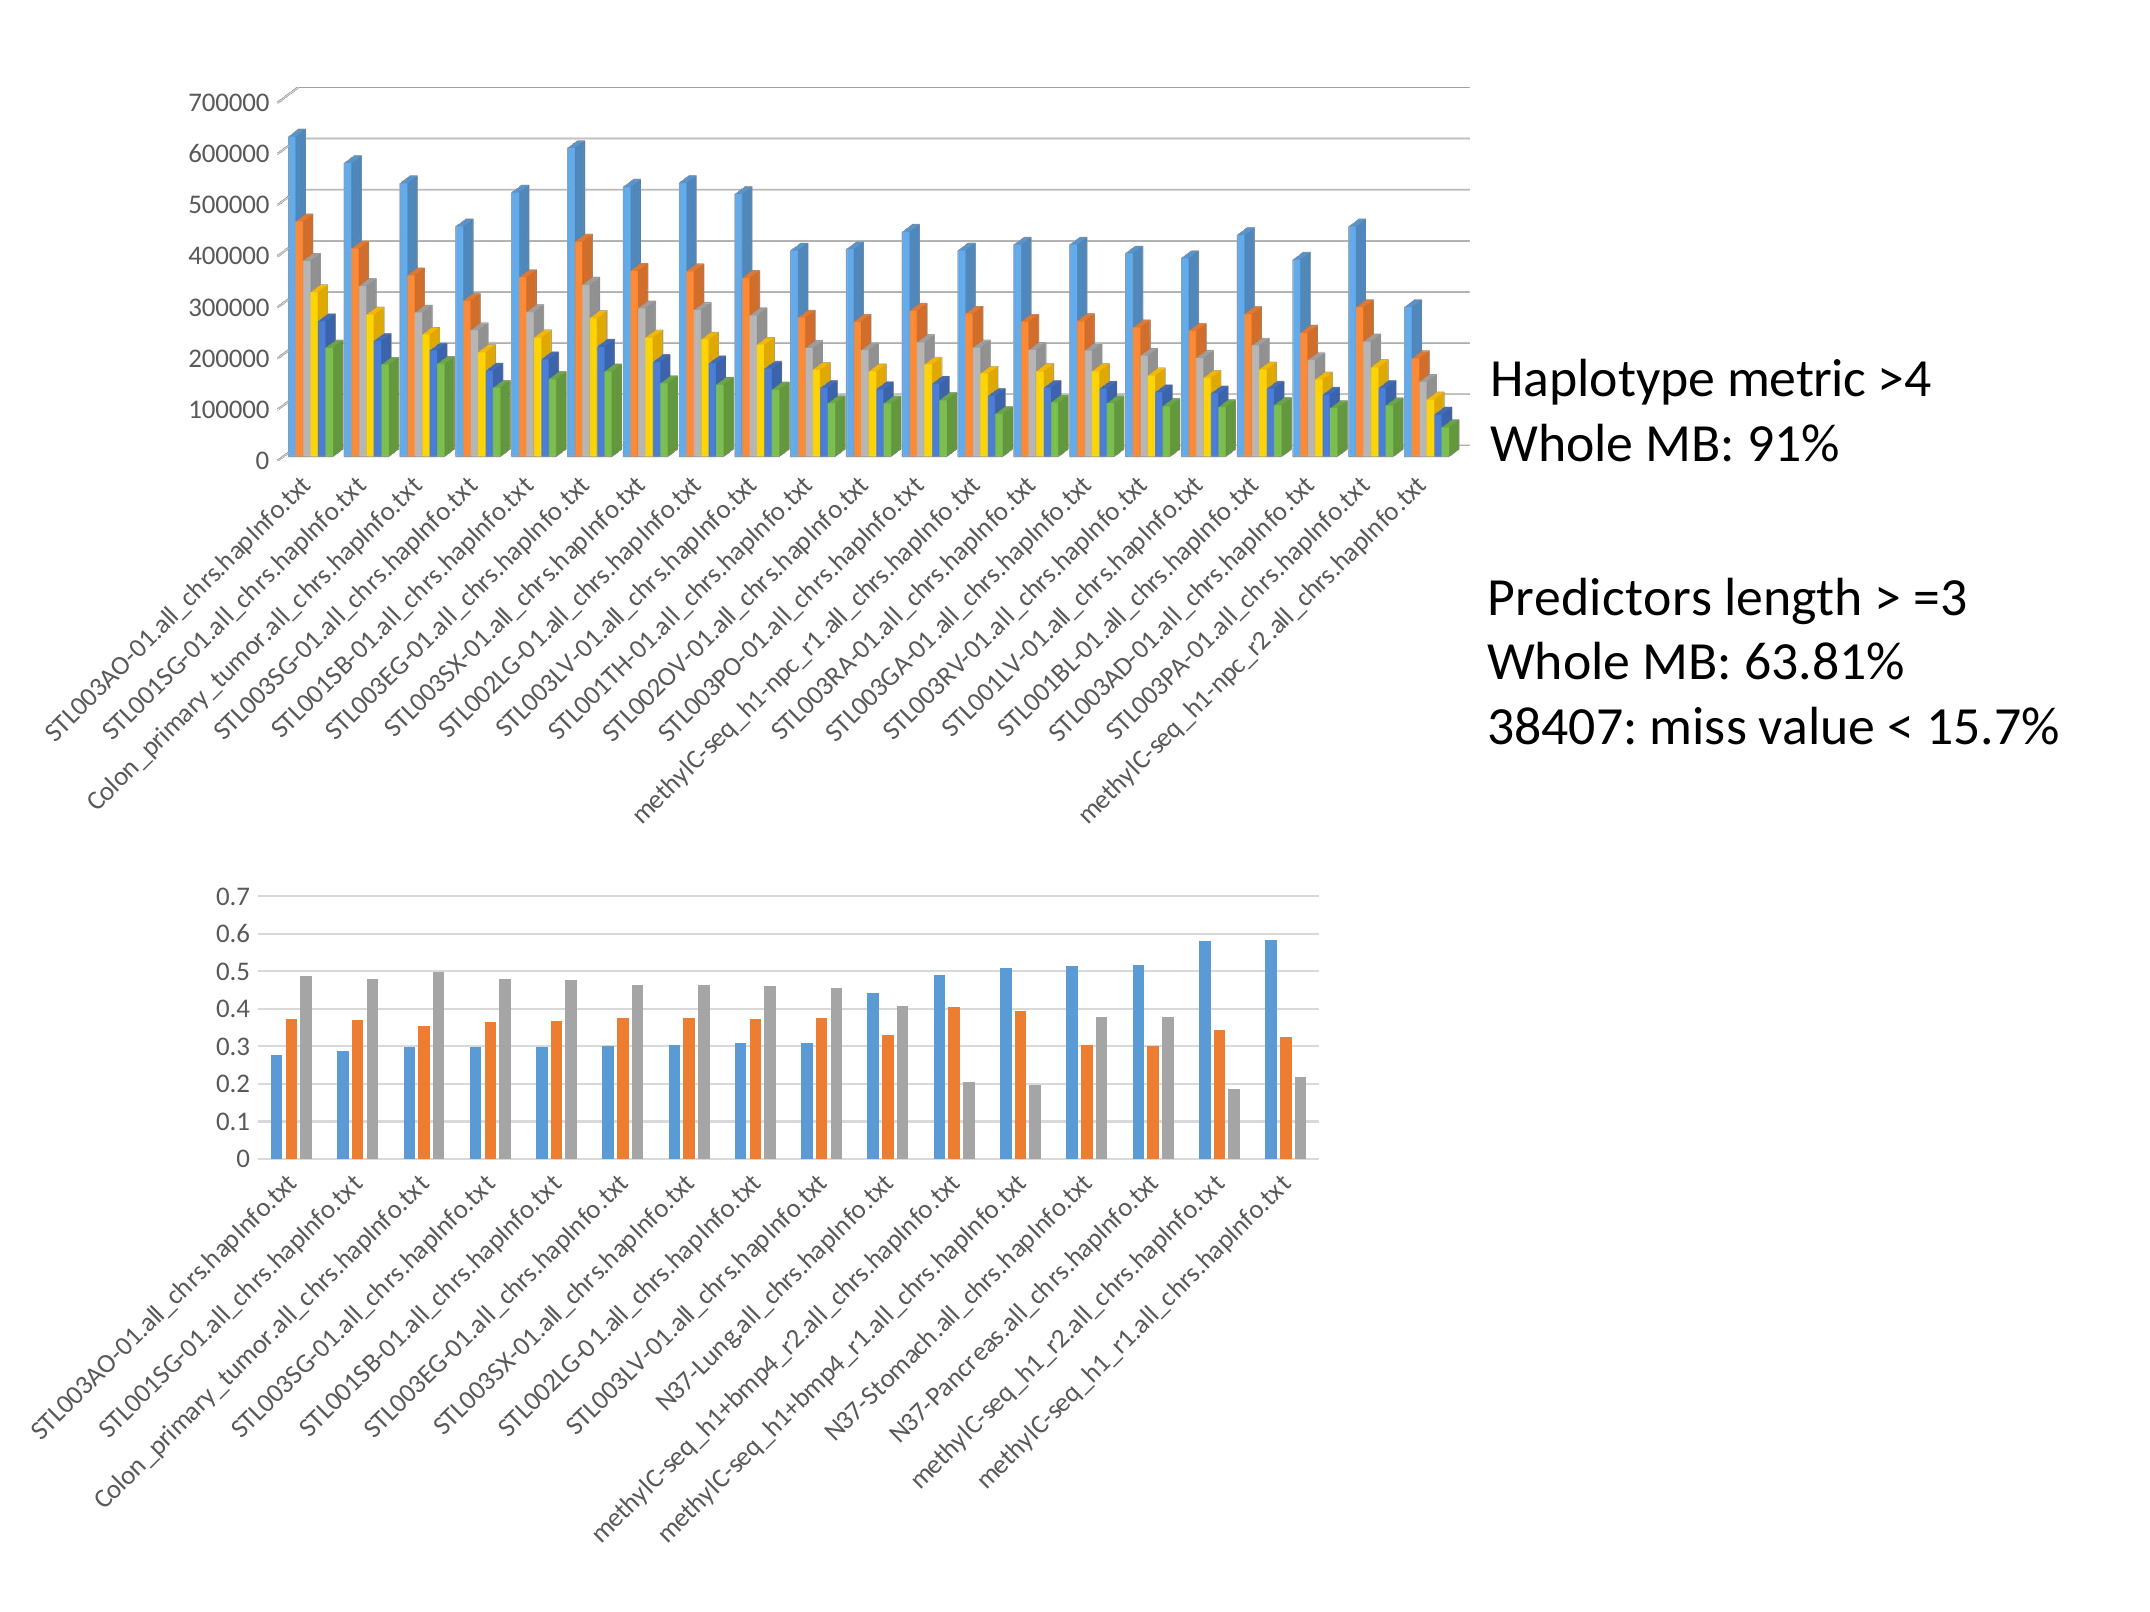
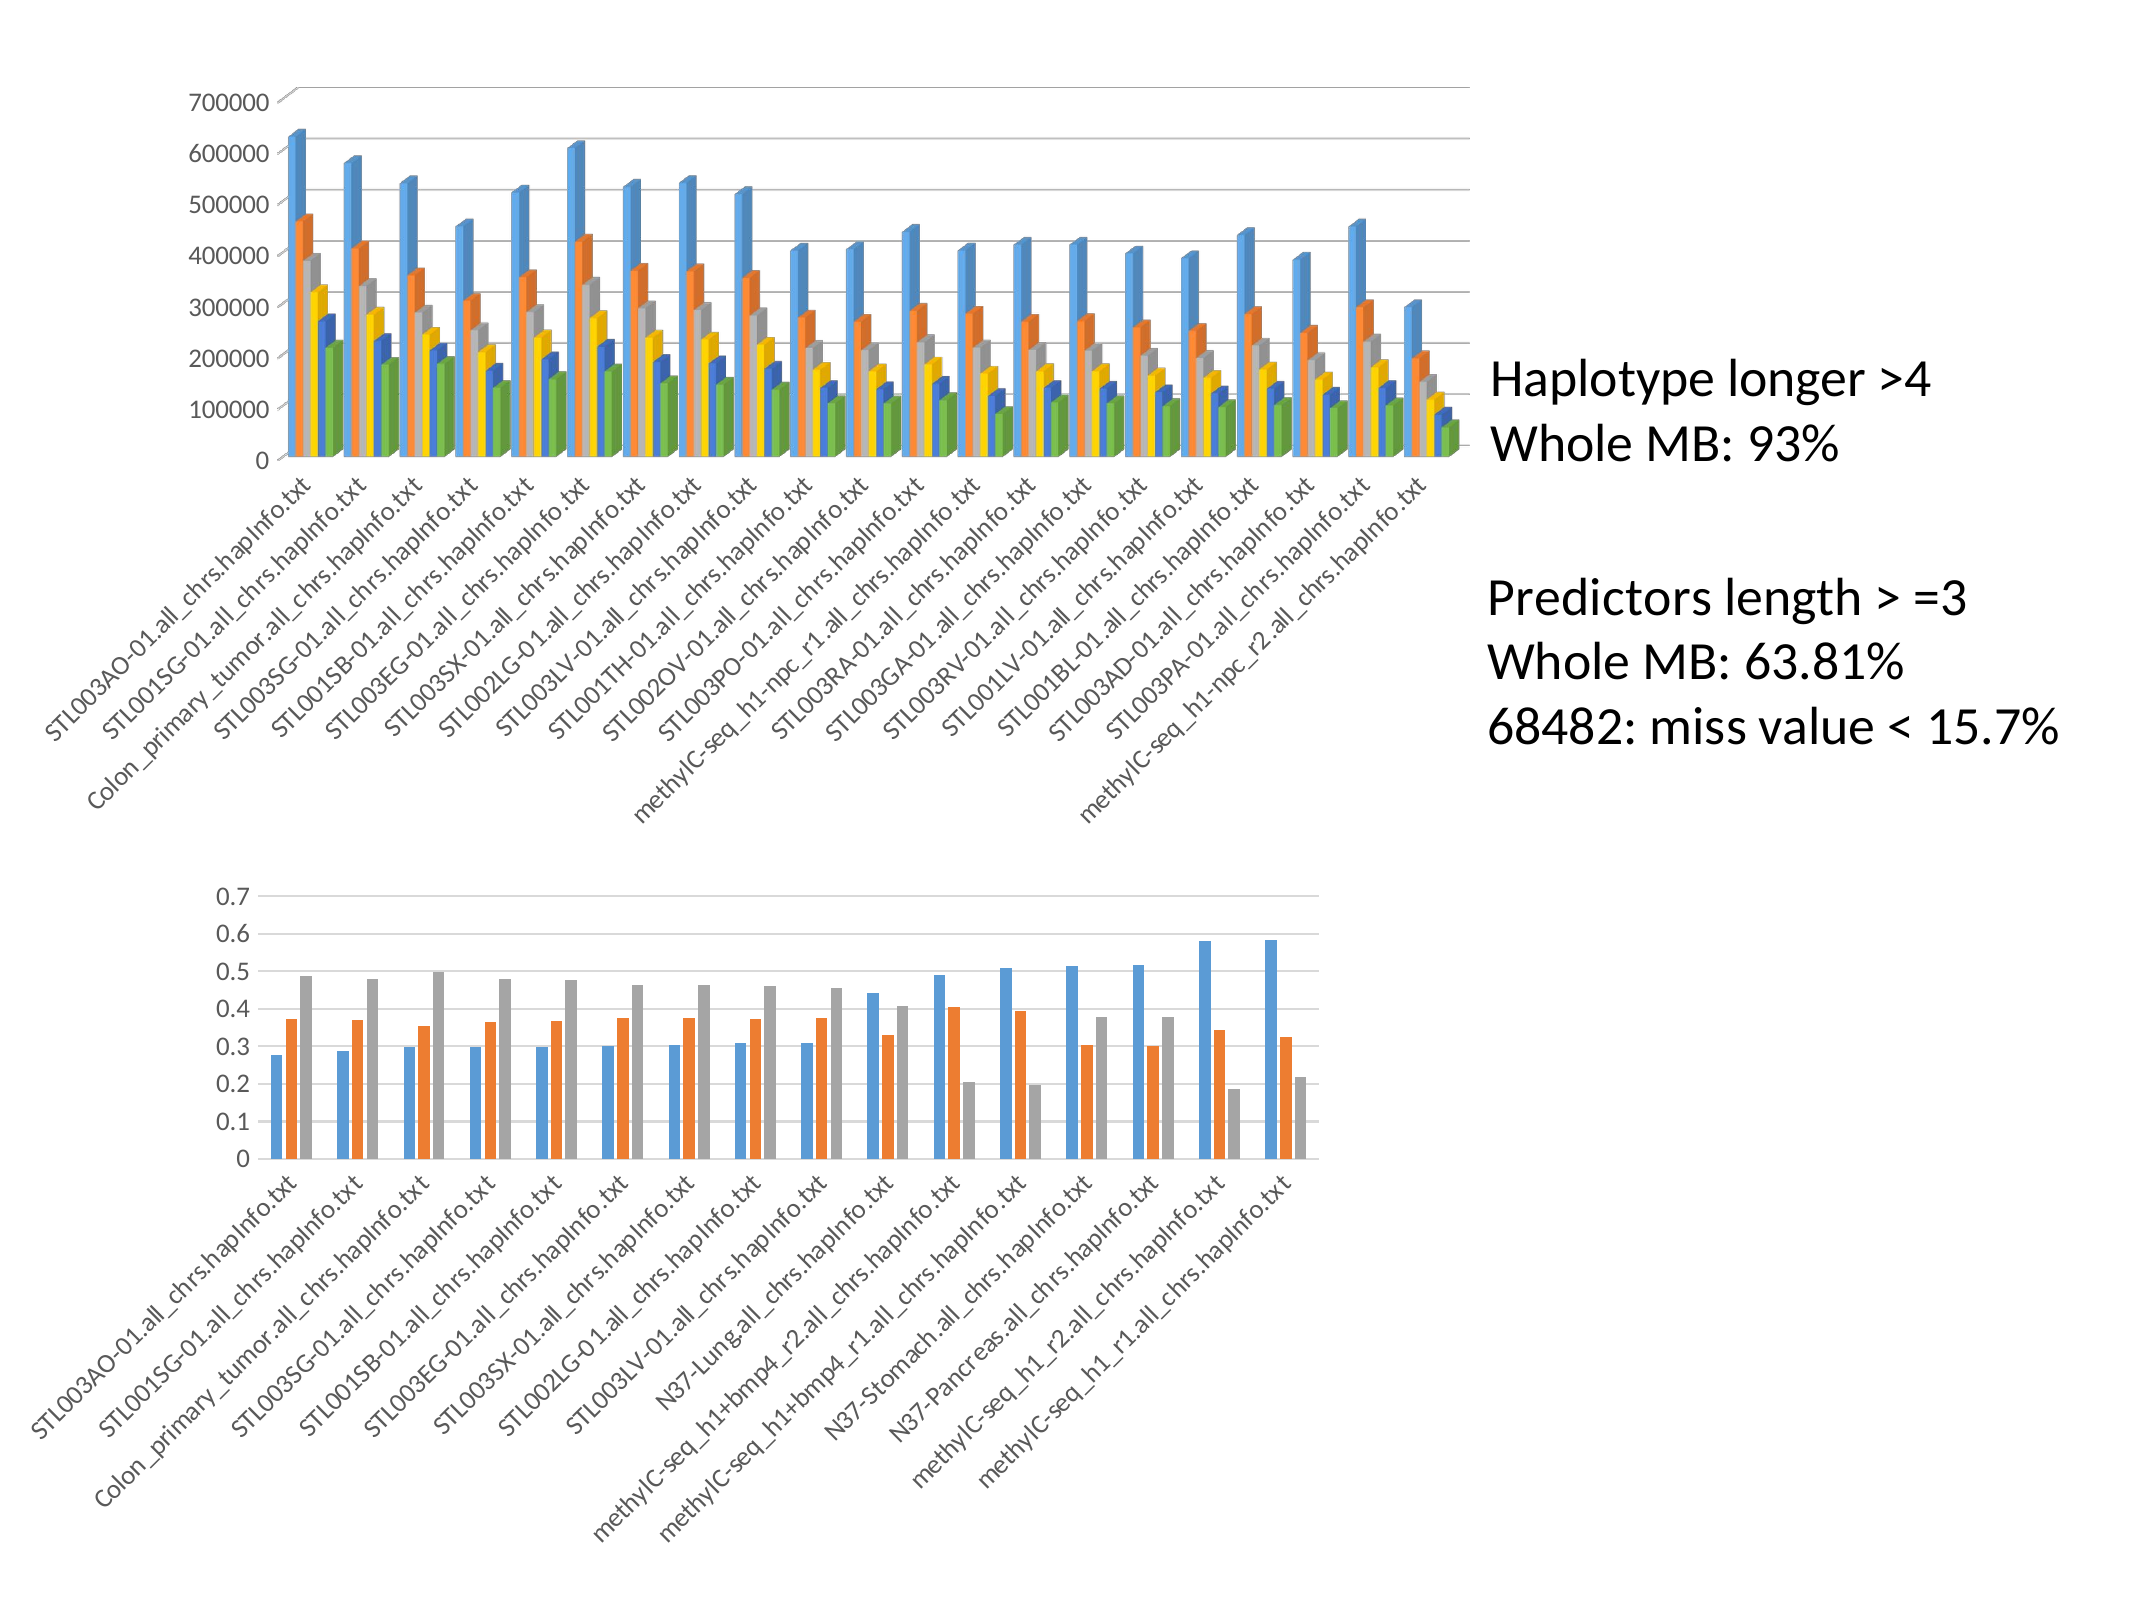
metric: metric -> longer
91%: 91% -> 93%
38407: 38407 -> 68482
